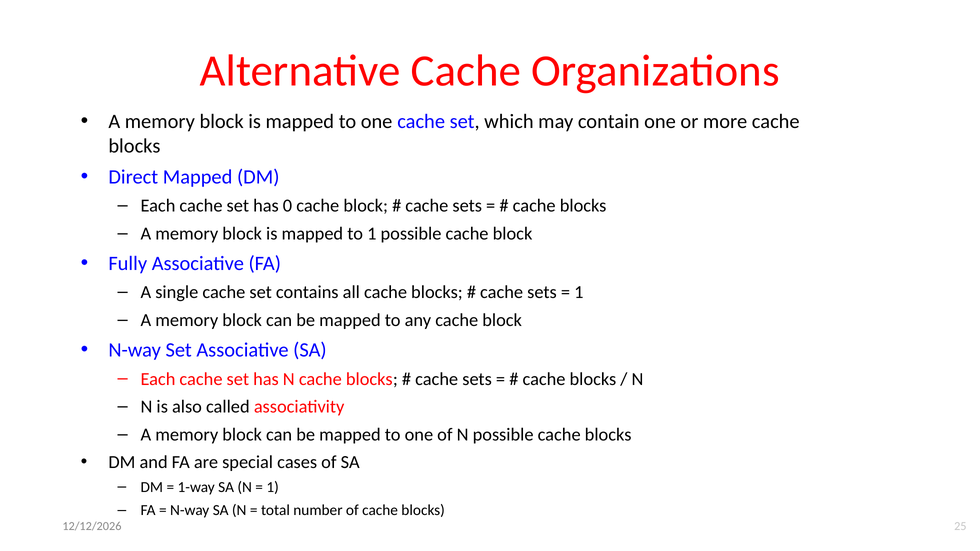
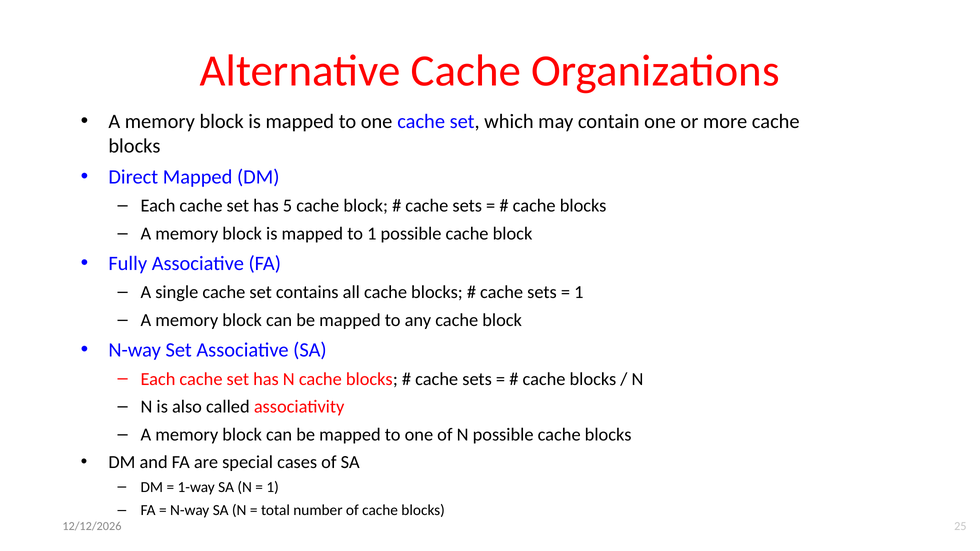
0: 0 -> 5
